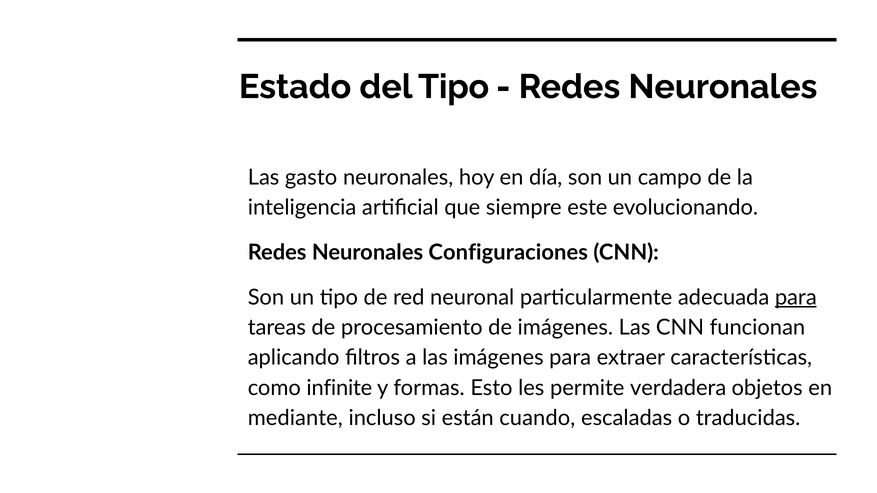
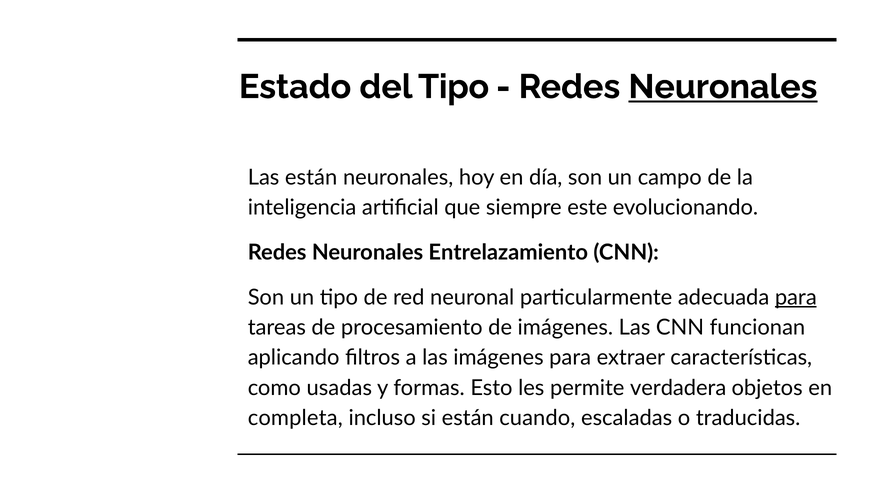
Neuronales at (723, 87) underline: none -> present
Las gasto: gasto -> están
Configuraciones: Configuraciones -> Entrelazamiento
infinite: infinite -> usadas
mediante: mediante -> completa
